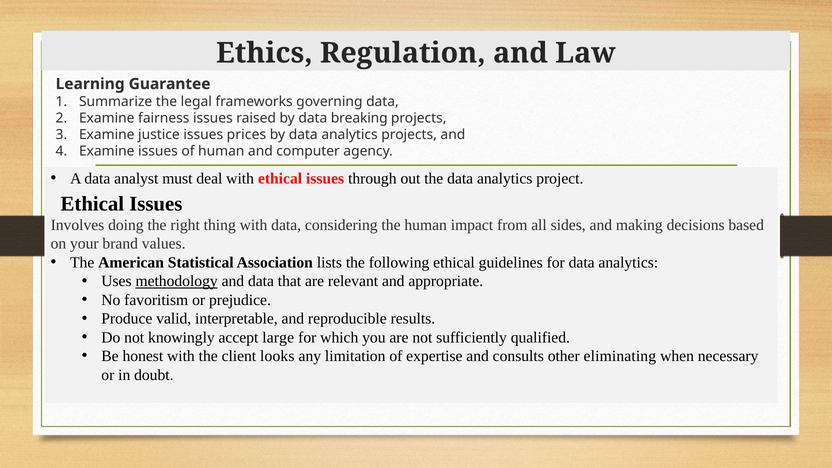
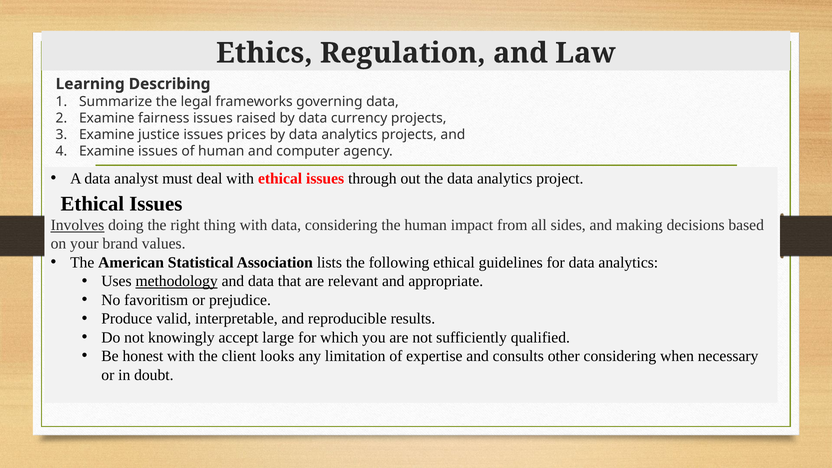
Guarantee: Guarantee -> Describing
breaking: breaking -> currency
Involves underline: none -> present
other eliminating: eliminating -> considering
